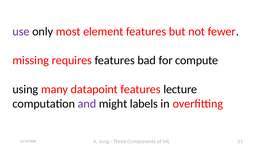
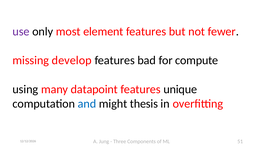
requires: requires -> develop
lecture: lecture -> unique
and colour: purple -> blue
labels: labels -> thesis
